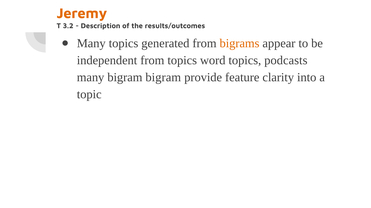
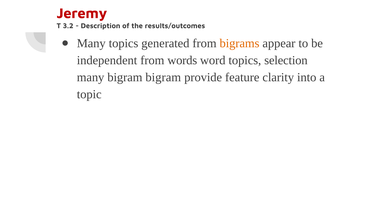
Jeremy colour: orange -> red
from topics: topics -> words
podcasts: podcasts -> selection
